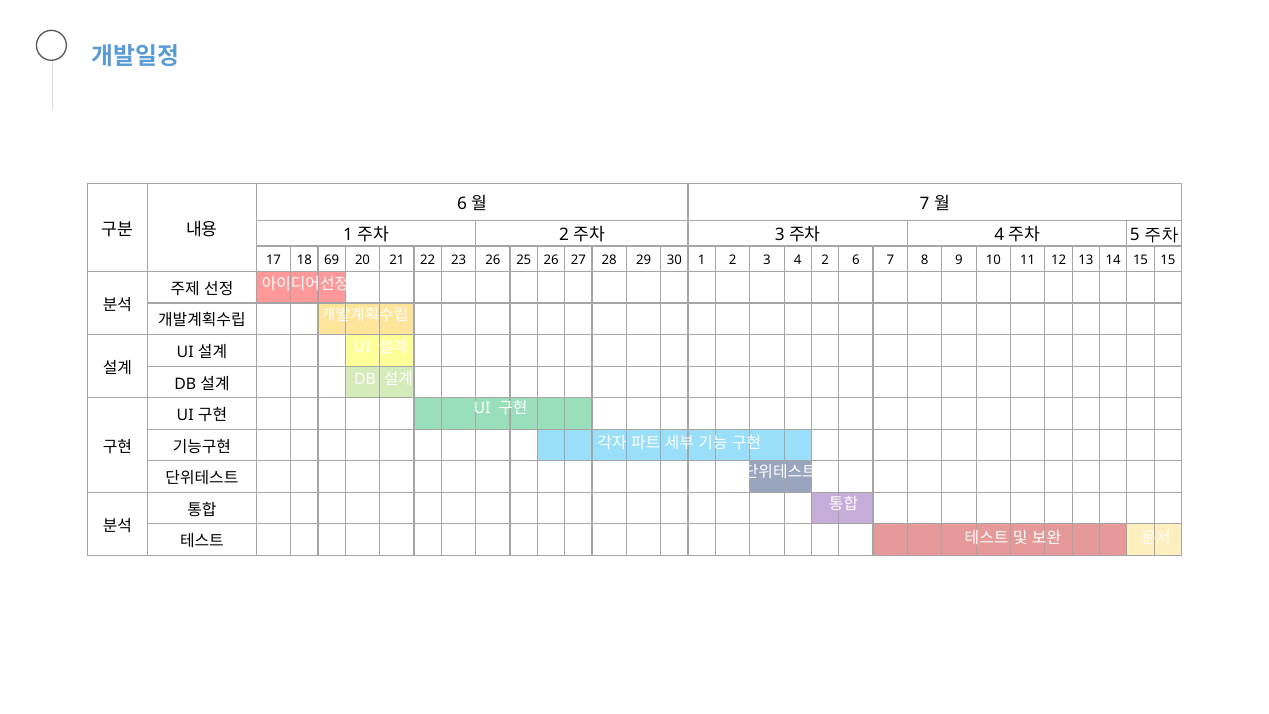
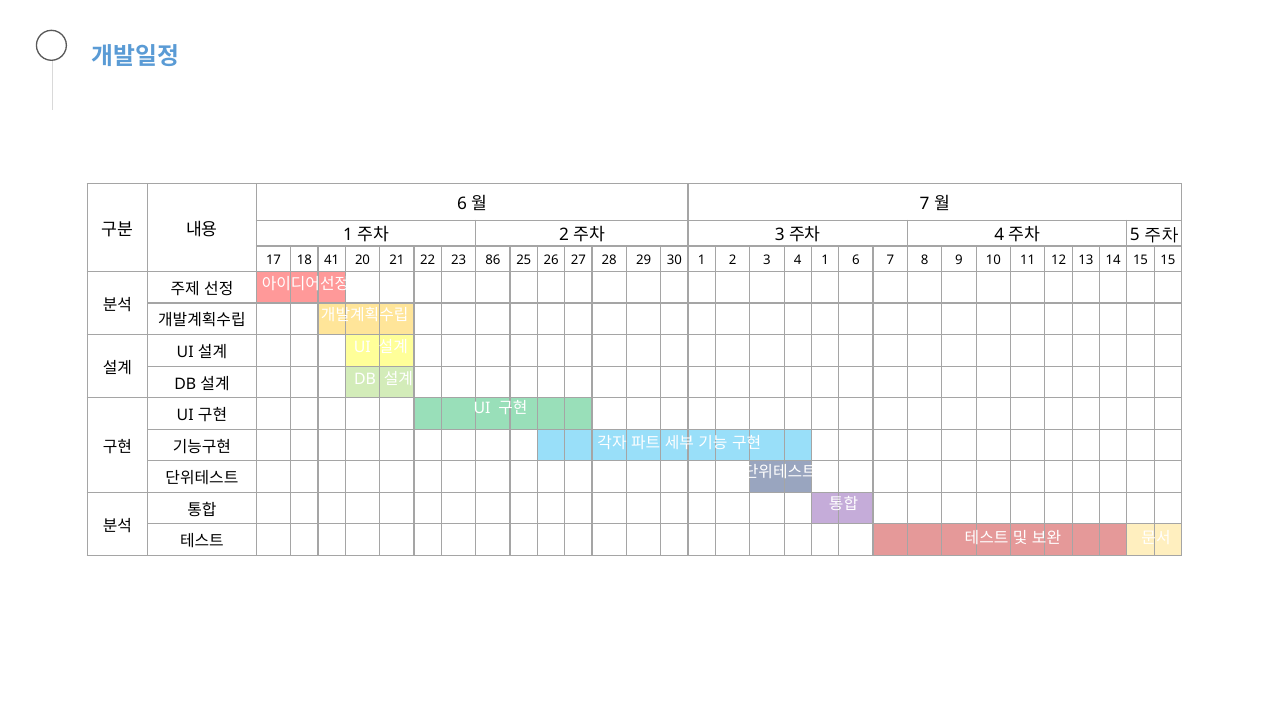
69: 69 -> 41
23 26: 26 -> 86
4 2: 2 -> 1
